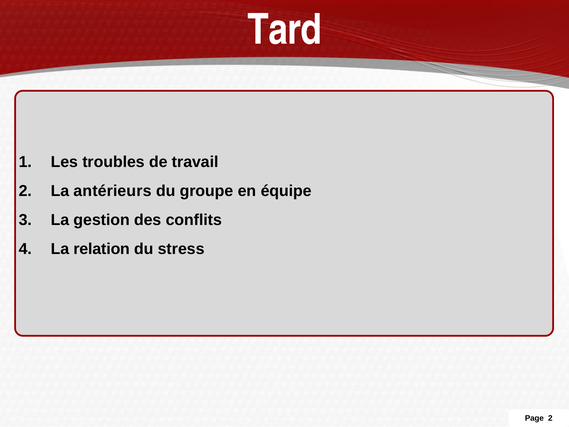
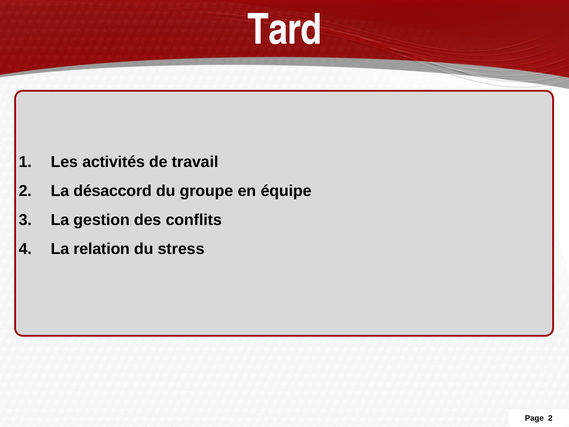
troubles: troubles -> activités
antérieurs: antérieurs -> désaccord
